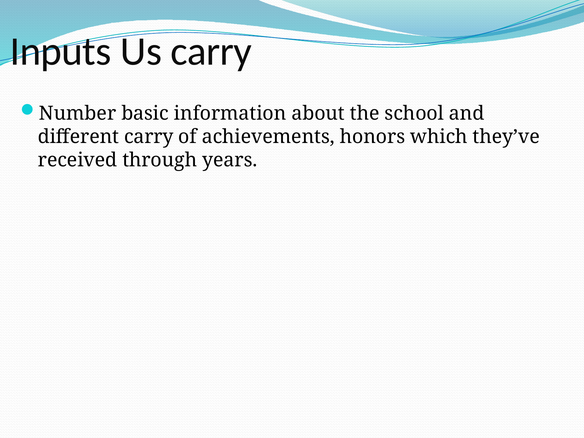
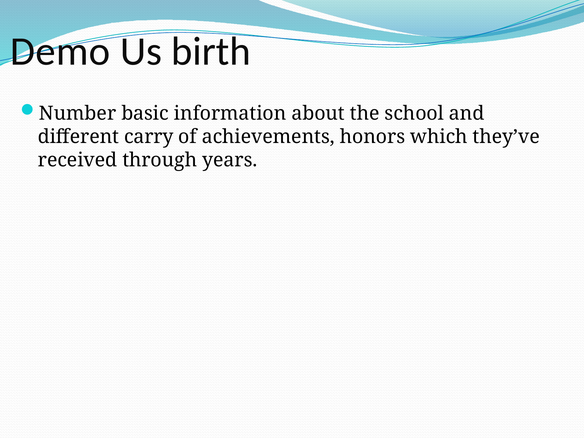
Inputs: Inputs -> Demo
Us carry: carry -> birth
